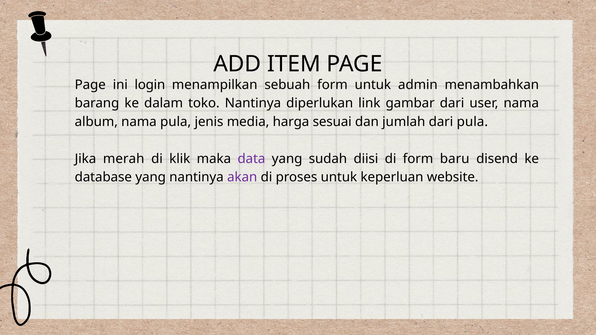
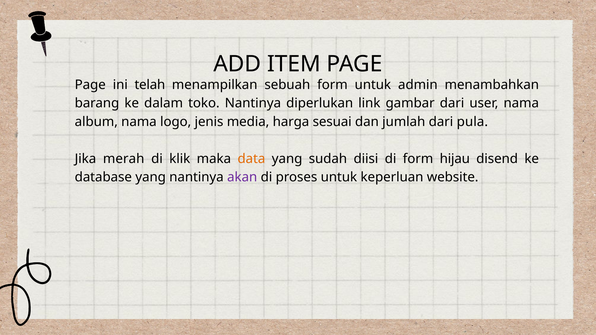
login: login -> telah
nama pula: pula -> logo
data colour: purple -> orange
baru: baru -> hijau
